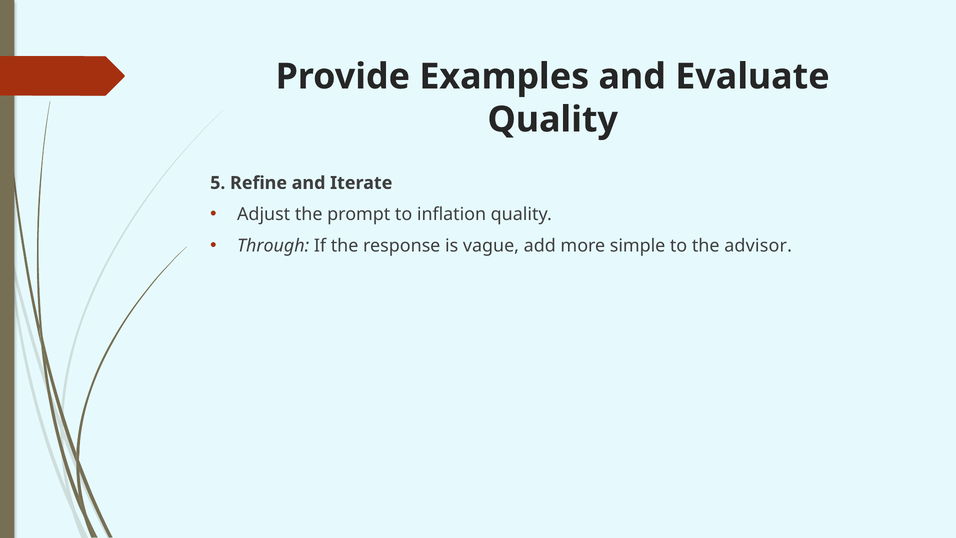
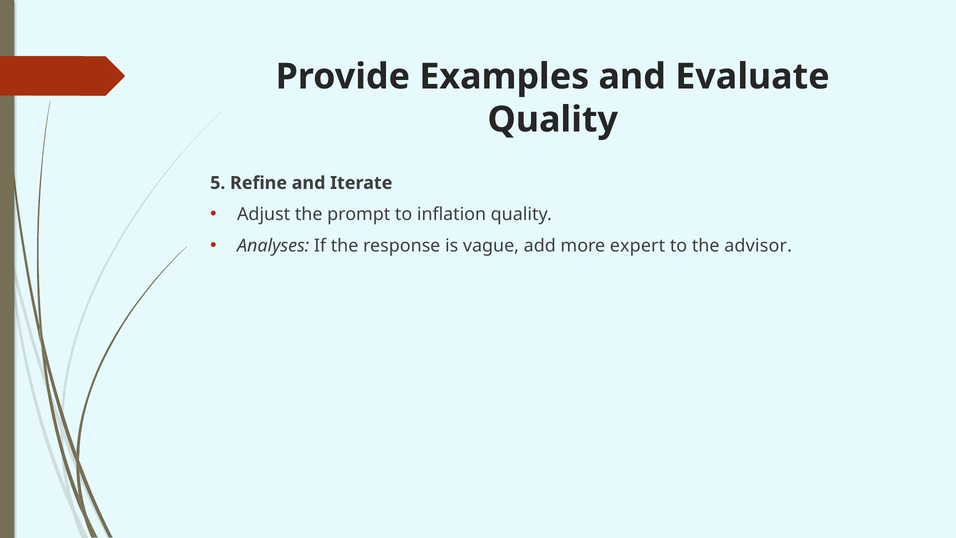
Through: Through -> Analyses
simple: simple -> expert
